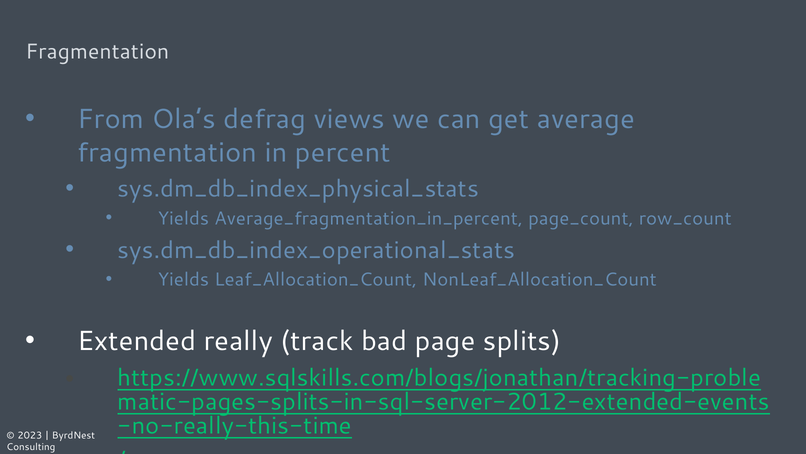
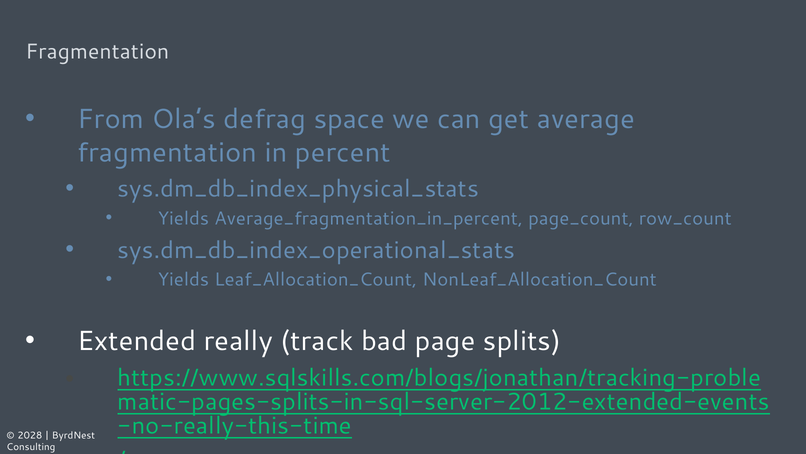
views: views -> space
2023: 2023 -> 2028
